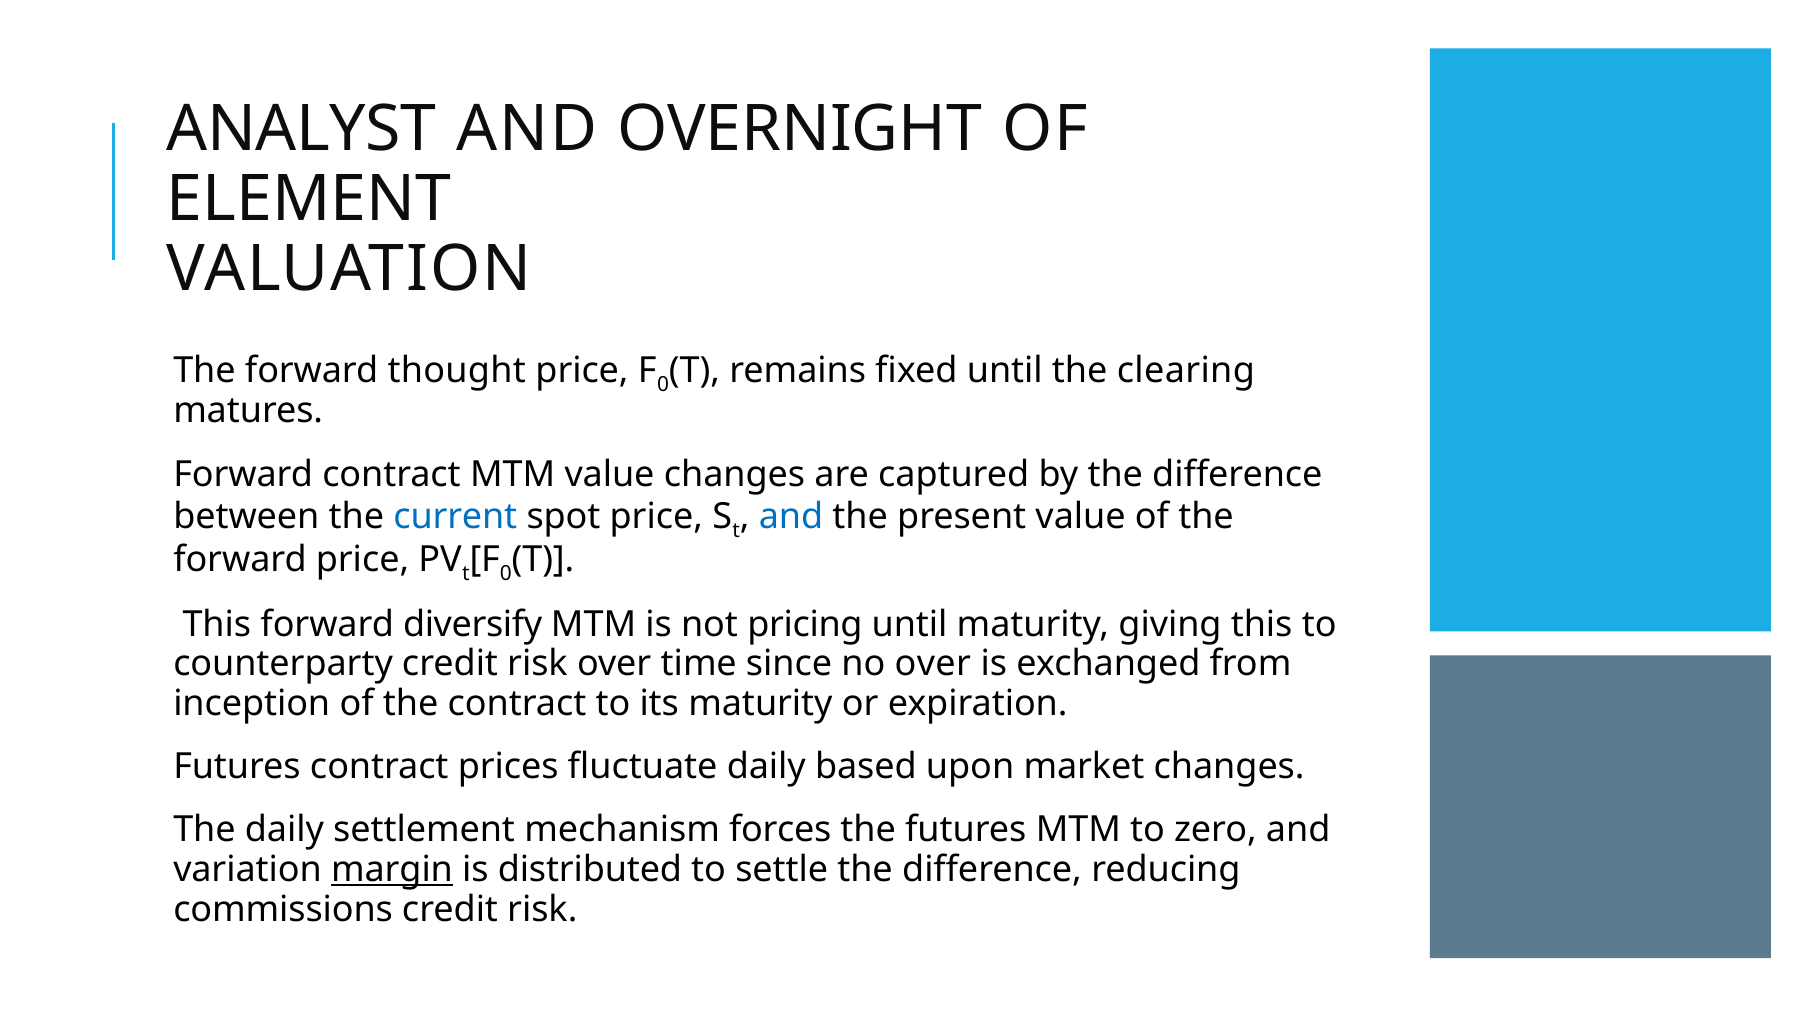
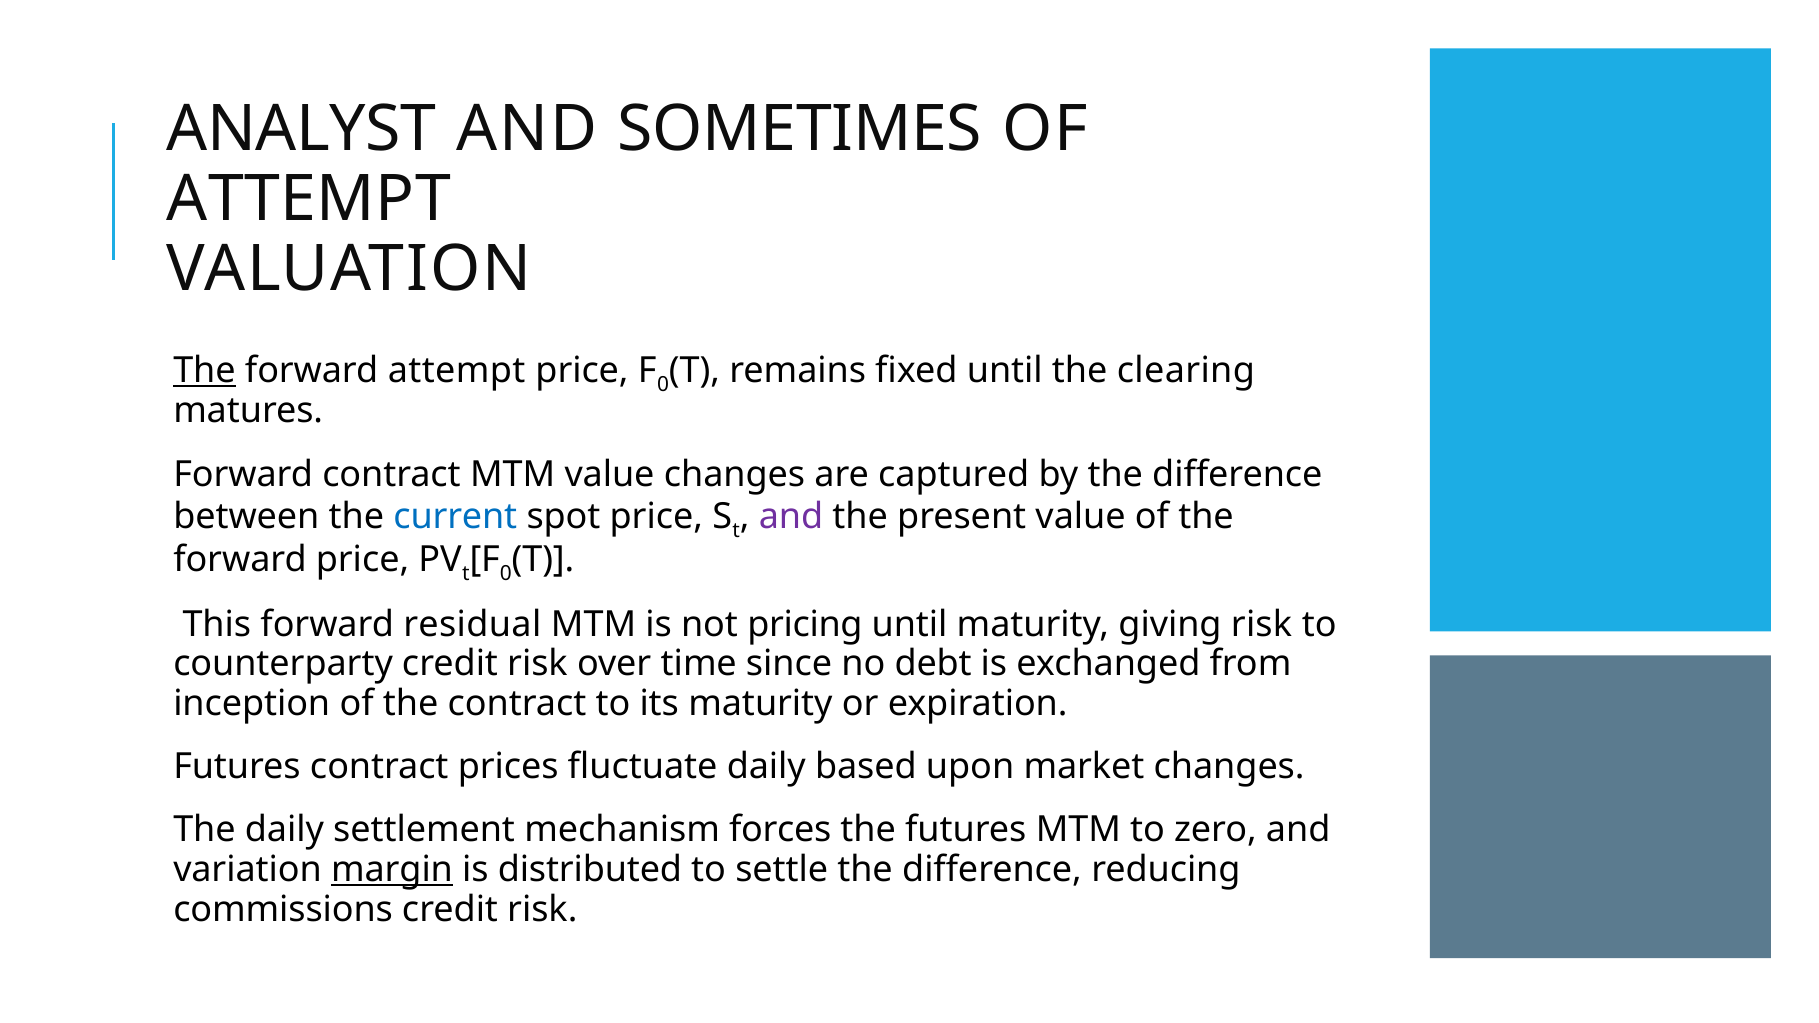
OVERNIGHT: OVERNIGHT -> SOMETIMES
ELEMENT at (309, 199): ELEMENT -> ATTEMPT
The at (204, 371) underline: none -> present
forward thought: thought -> attempt
and at (791, 517) colour: blue -> purple
diversify: diversify -> residual
giving this: this -> risk
no over: over -> debt
